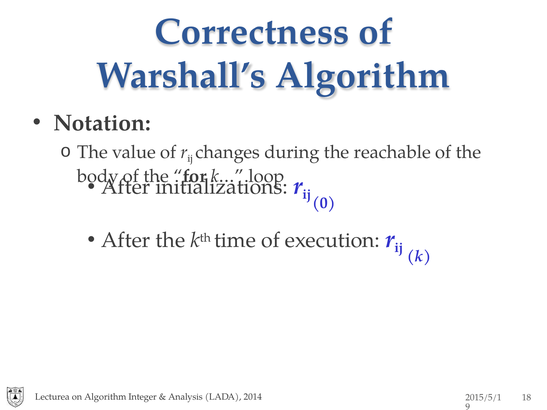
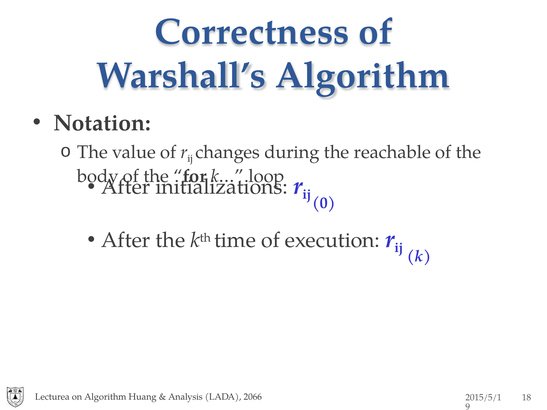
Integer: Integer -> Huang
2014: 2014 -> 2066
